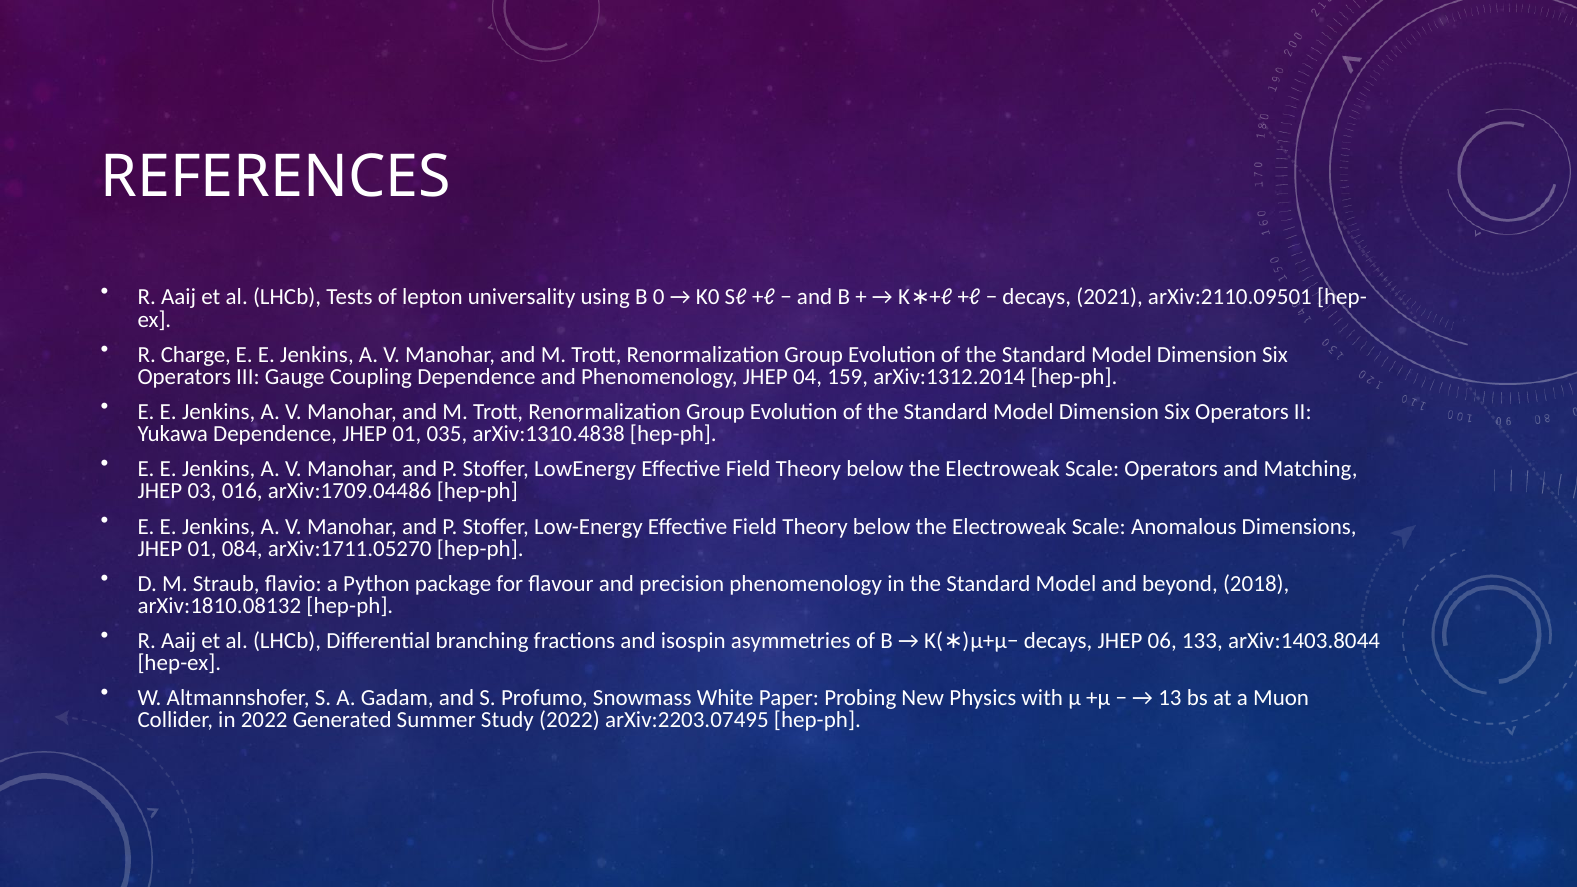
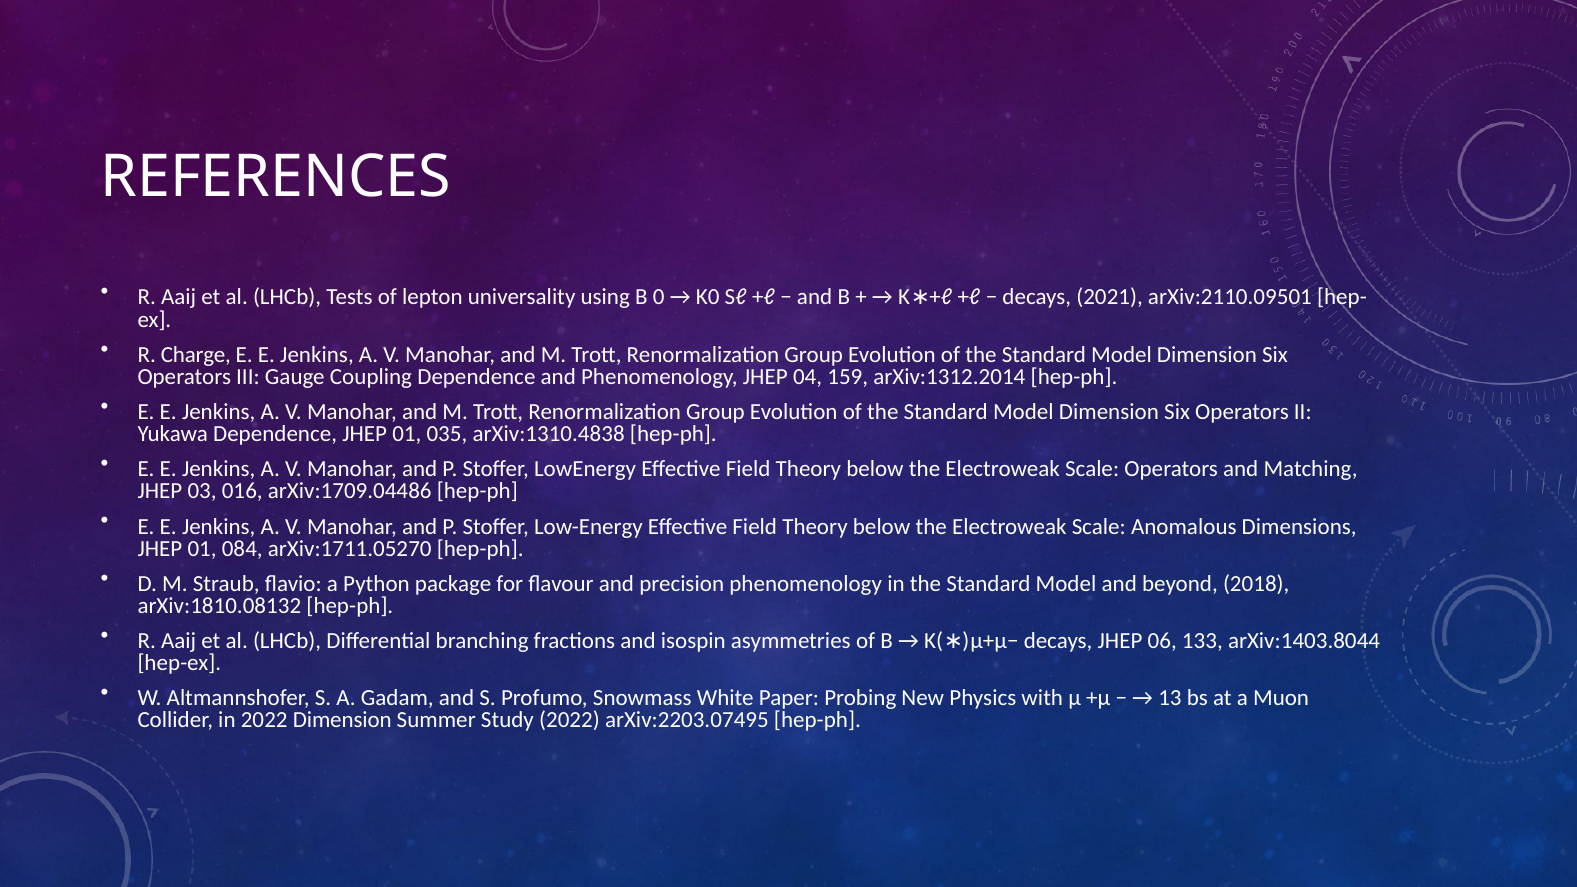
2022 Generated: Generated -> Dimension
